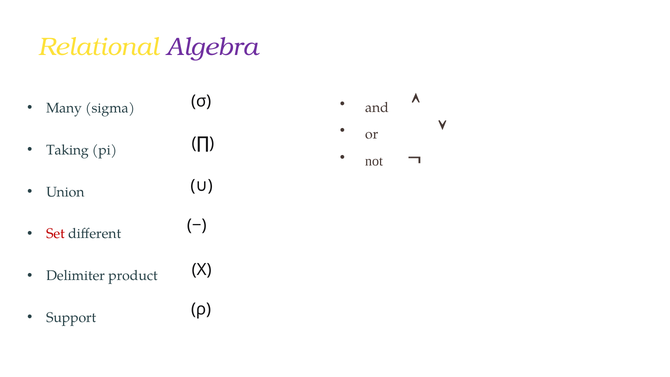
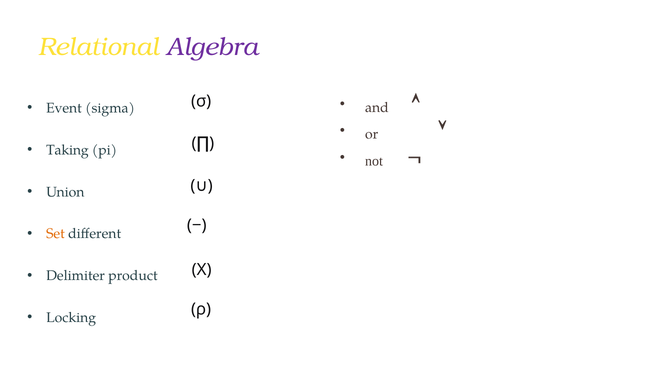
Many: Many -> Event
Set colour: red -> orange
Support: Support -> Locking
